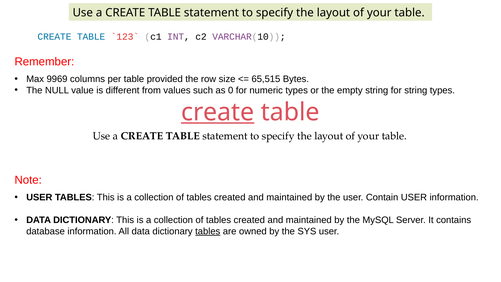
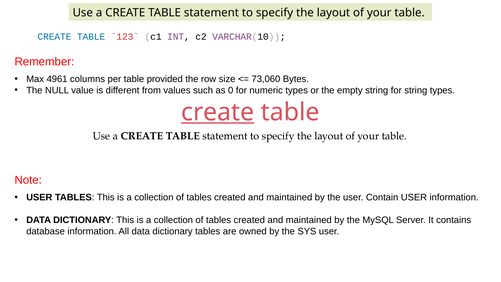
9969: 9969 -> 4961
65,515: 65,515 -> 73,060
tables at (208, 231) underline: present -> none
